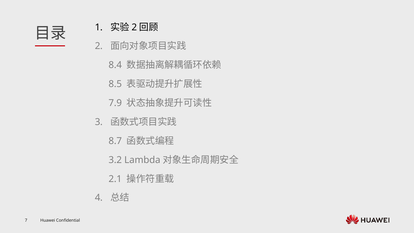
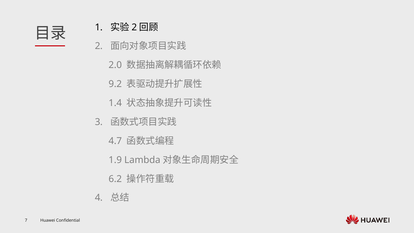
8.4: 8.4 -> 2.0
8.5: 8.5 -> 9.2
7.9: 7.9 -> 1.4
8.7: 8.7 -> 4.7
3.2: 3.2 -> 1.9
2.1: 2.1 -> 6.2
